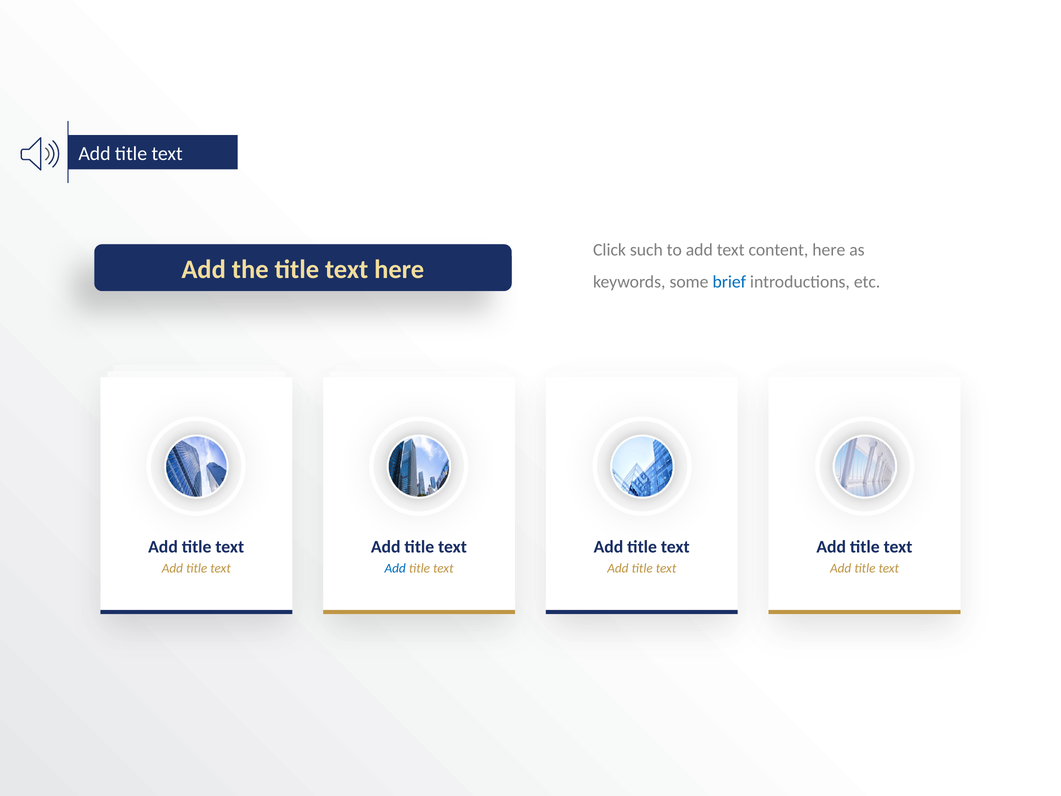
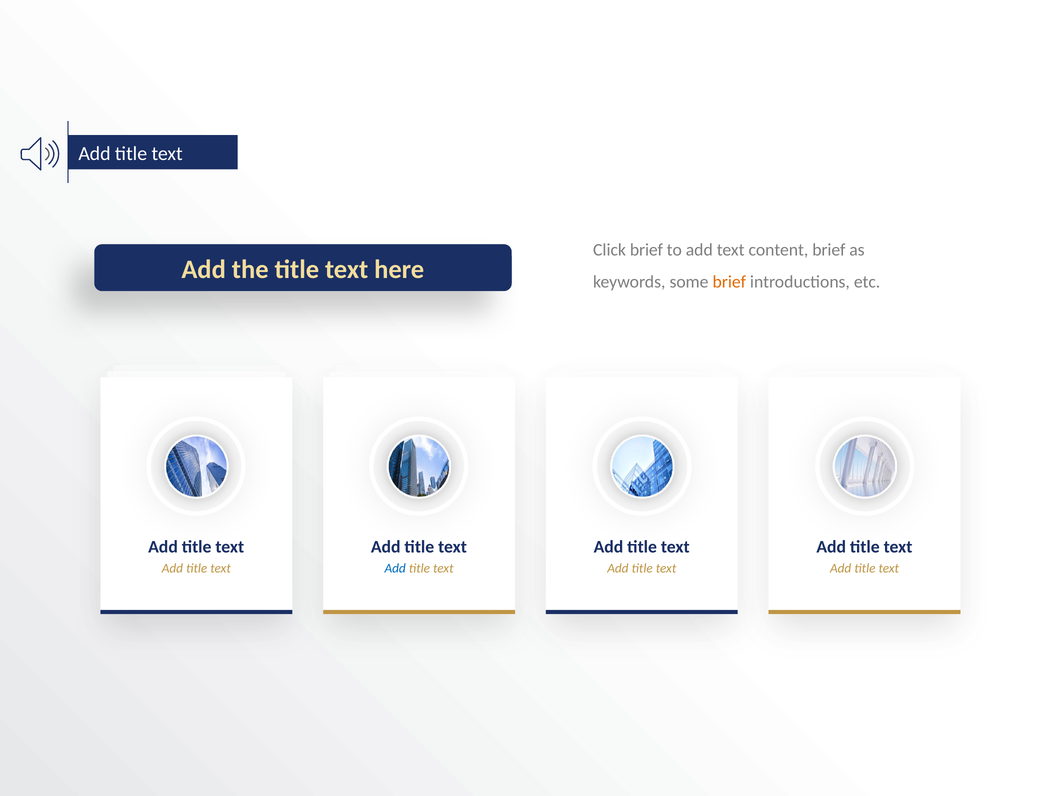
Click such: such -> brief
content here: here -> brief
brief at (729, 282) colour: blue -> orange
